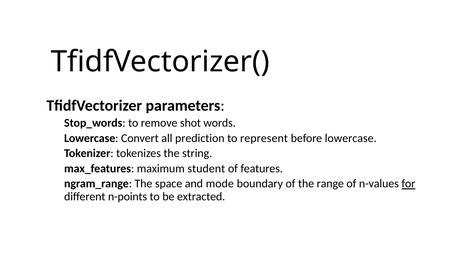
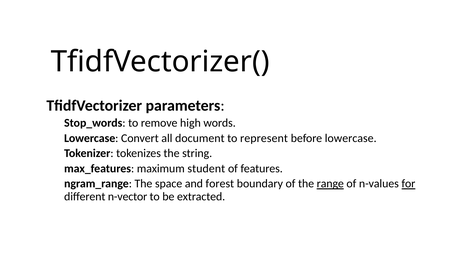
shot: shot -> high
prediction: prediction -> document
mode: mode -> forest
range underline: none -> present
n-points: n-points -> n-vector
